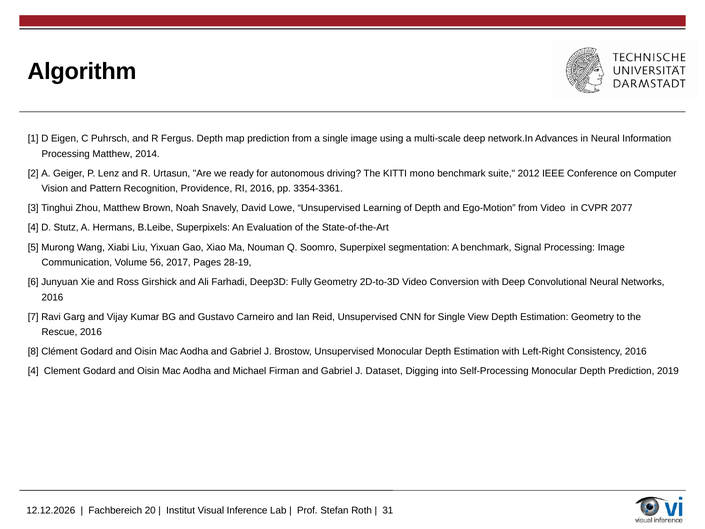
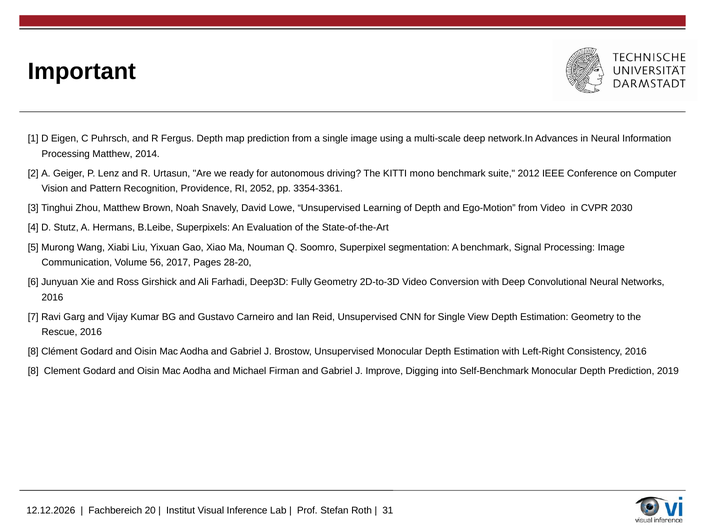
Algorithm: Algorithm -> Important
RI 2016: 2016 -> 2052
2077: 2077 -> 2030
28-19: 28-19 -> 28-20
4 at (33, 371): 4 -> 8
Dataset: Dataset -> Improve
Self-Processing: Self-Processing -> Self-Benchmark
